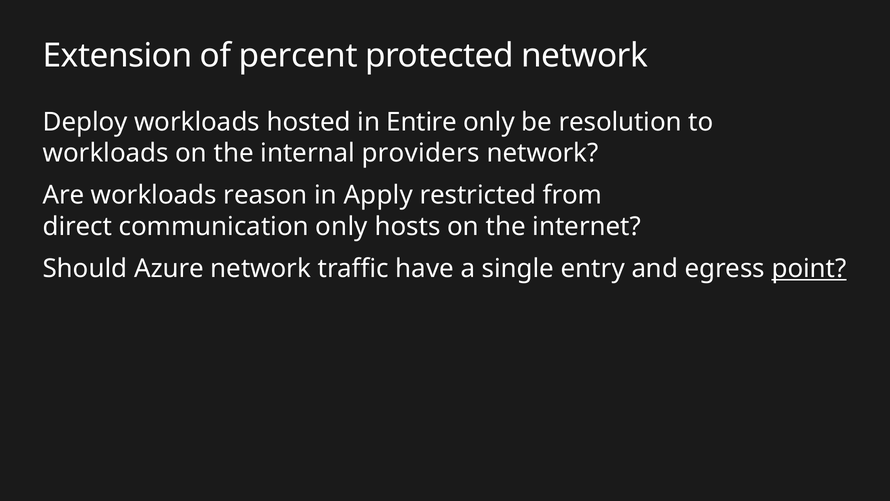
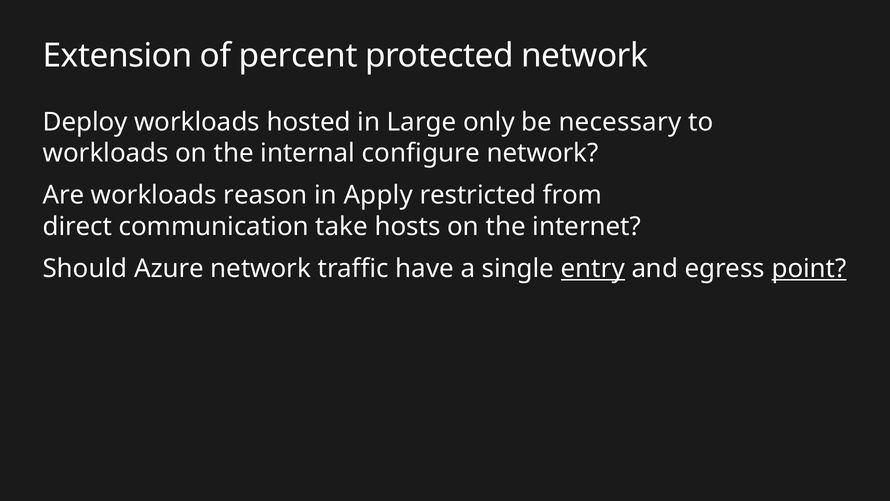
Entire: Entire -> Large
resolution: resolution -> necessary
providers: providers -> configure
communication only: only -> take
entry underline: none -> present
